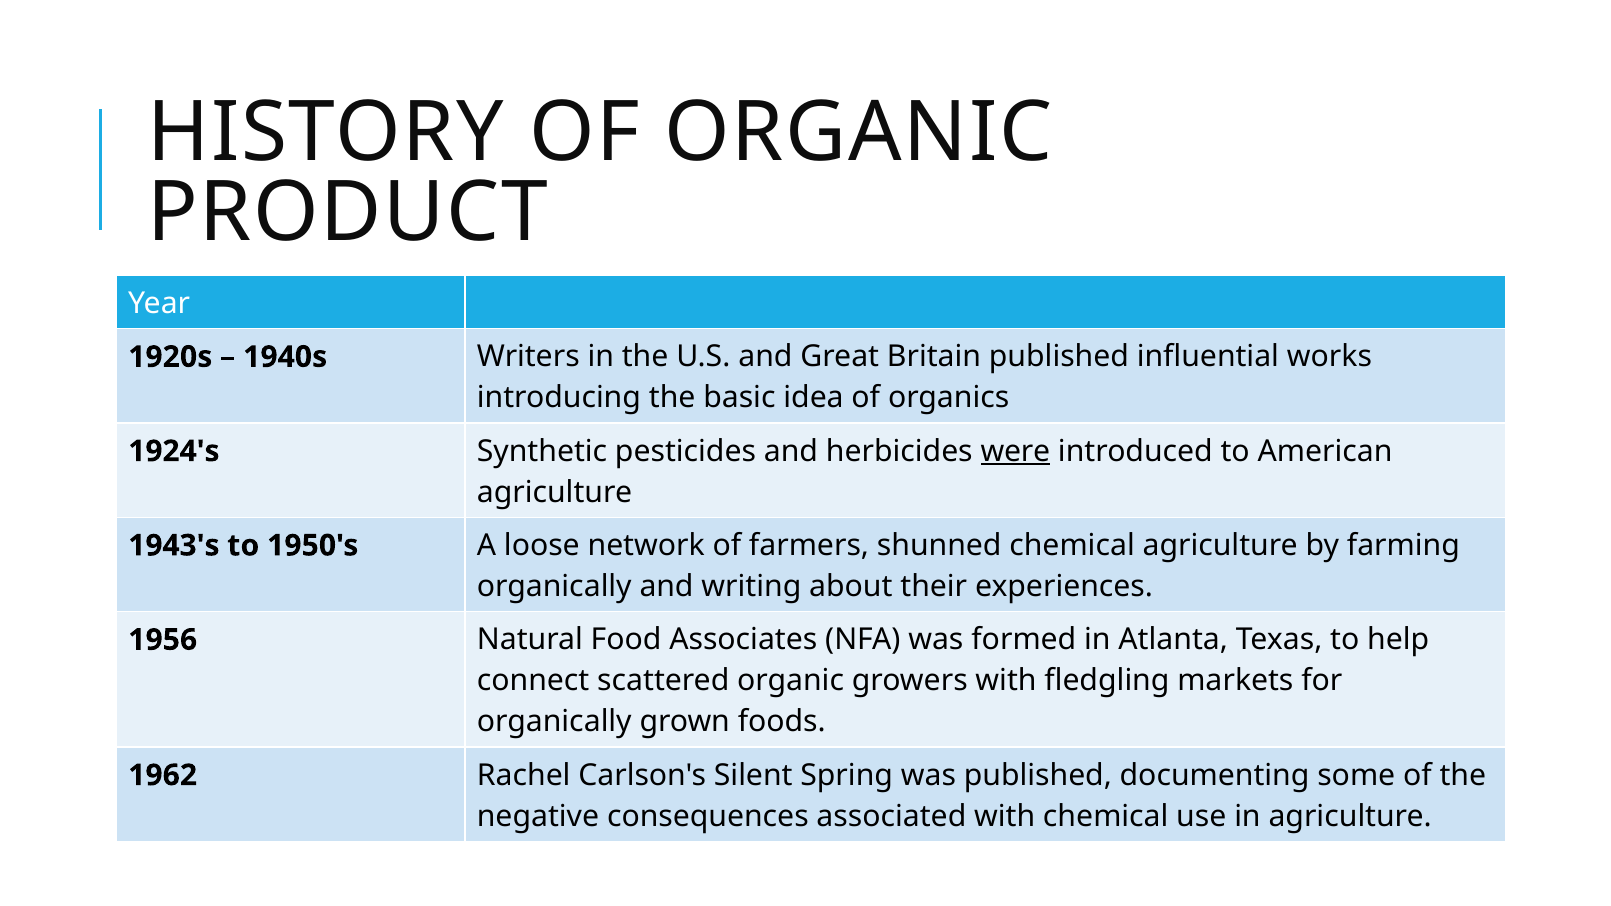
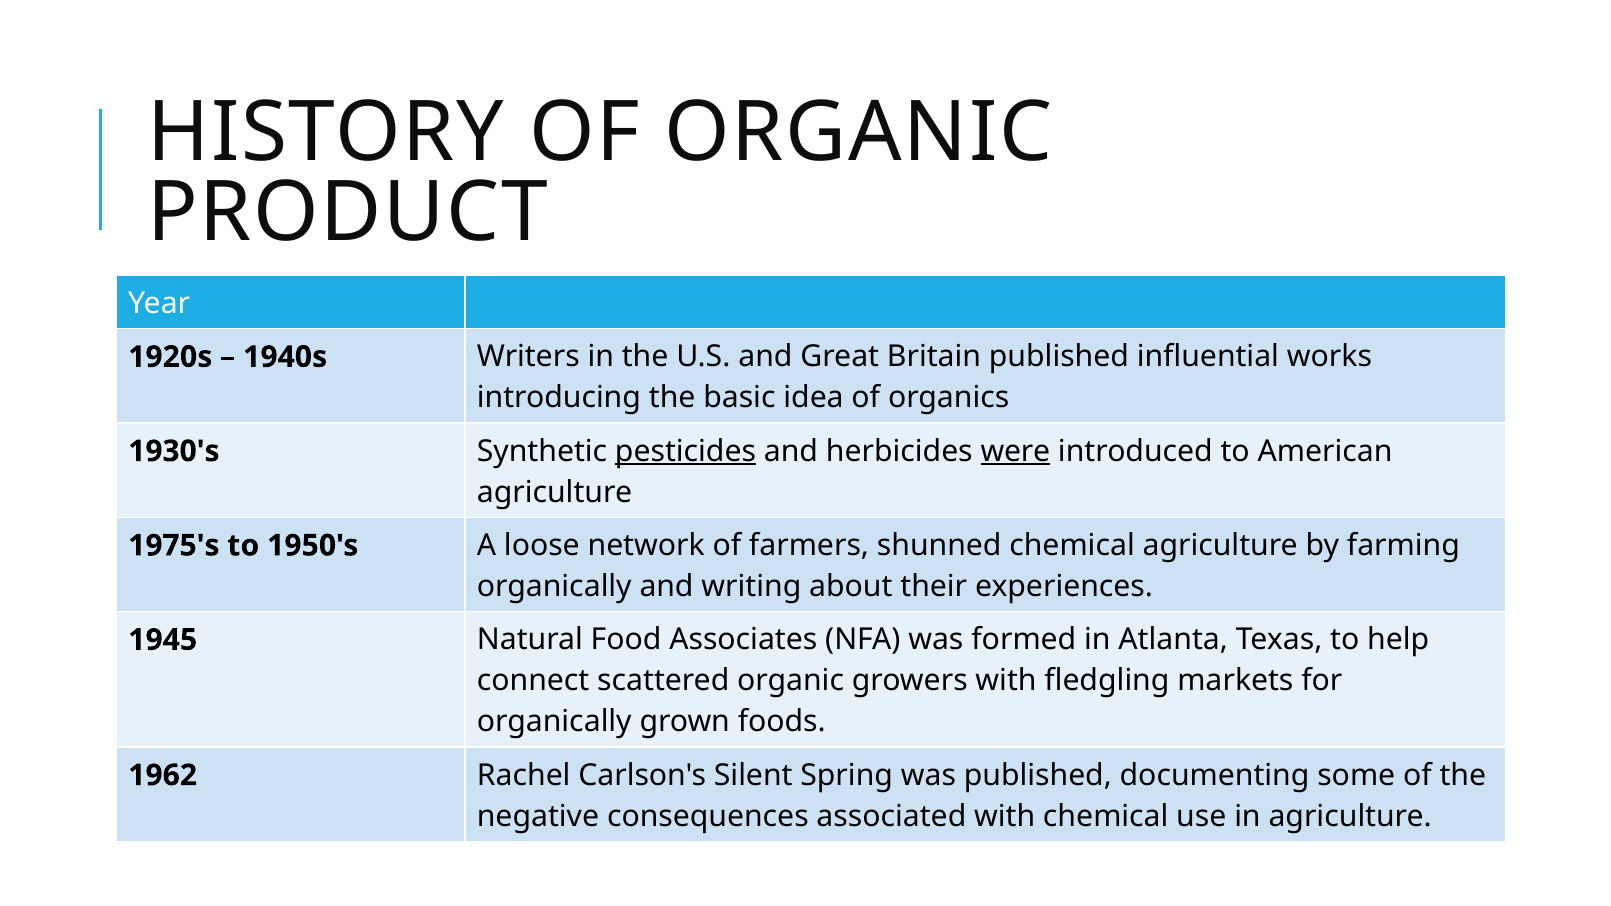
1924's: 1924's -> 1930's
pesticides underline: none -> present
1943's: 1943's -> 1975's
1956: 1956 -> 1945
